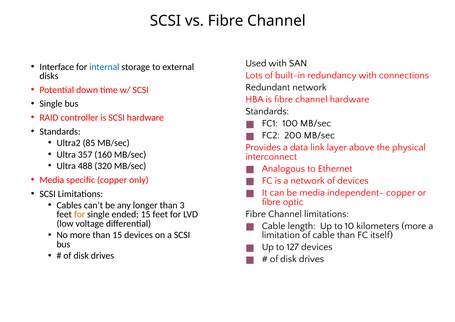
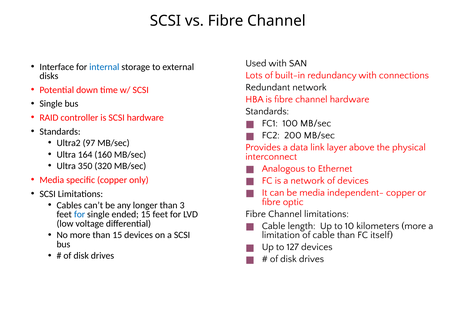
85: 85 -> 97
357: 357 -> 164
488: 488 -> 350
for at (80, 215) colour: orange -> blue
